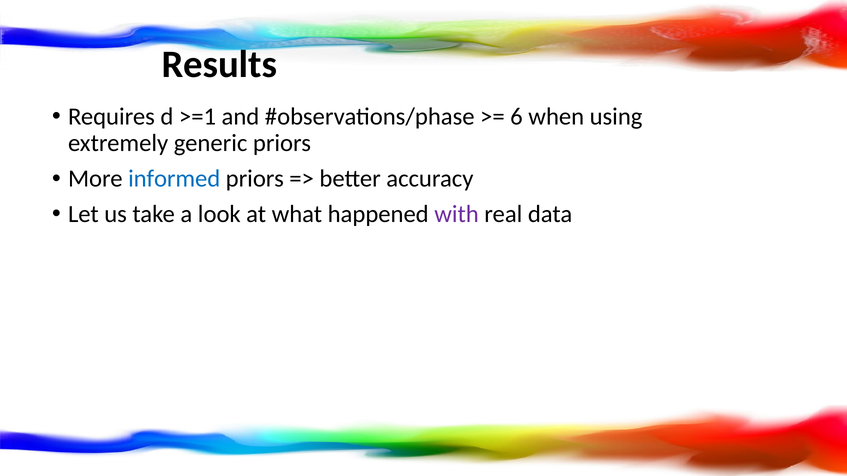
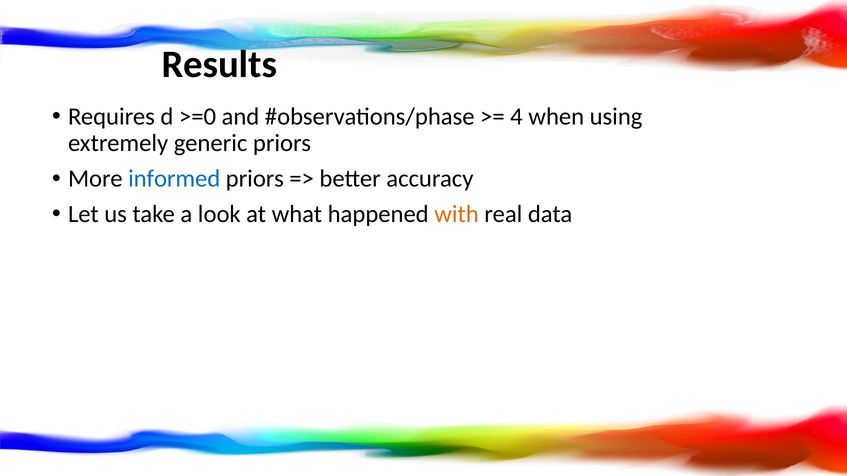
>=1: >=1 -> >=0
6: 6 -> 4
with colour: purple -> orange
